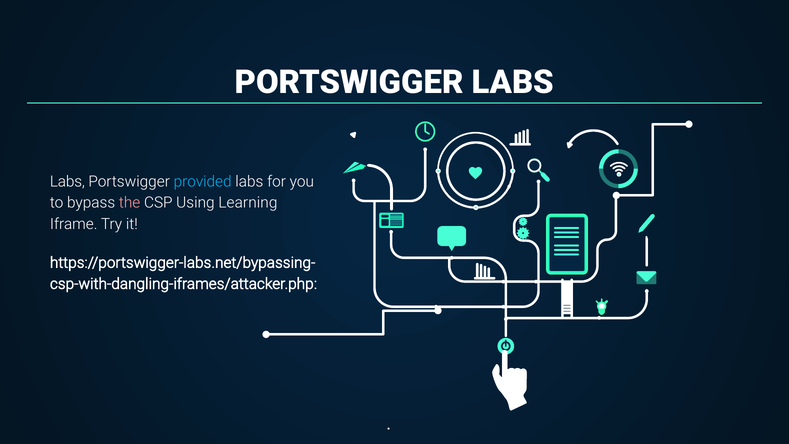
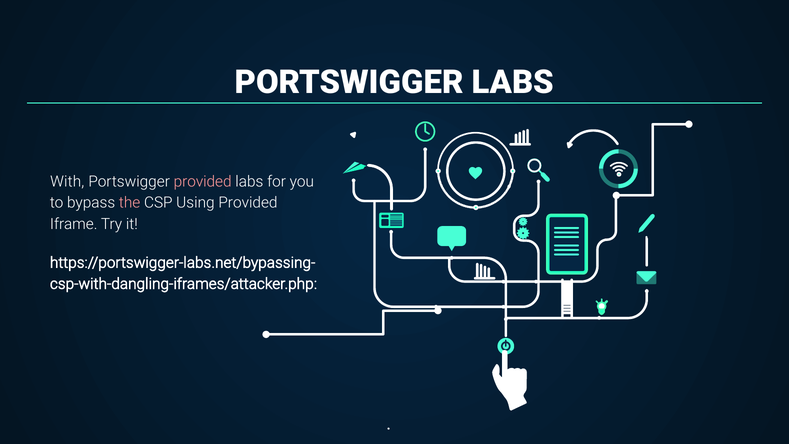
Labs at (67, 182): Labs -> With
provided at (203, 182) colour: light blue -> pink
Using Learning: Learning -> Provided
